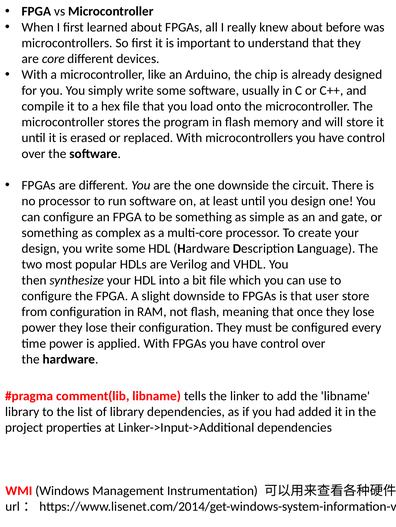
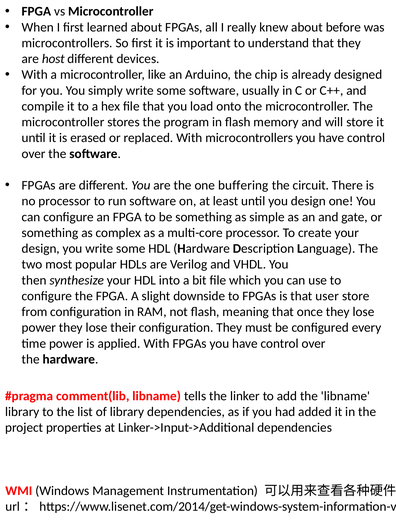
core: core -> host
one downside: downside -> buffering
